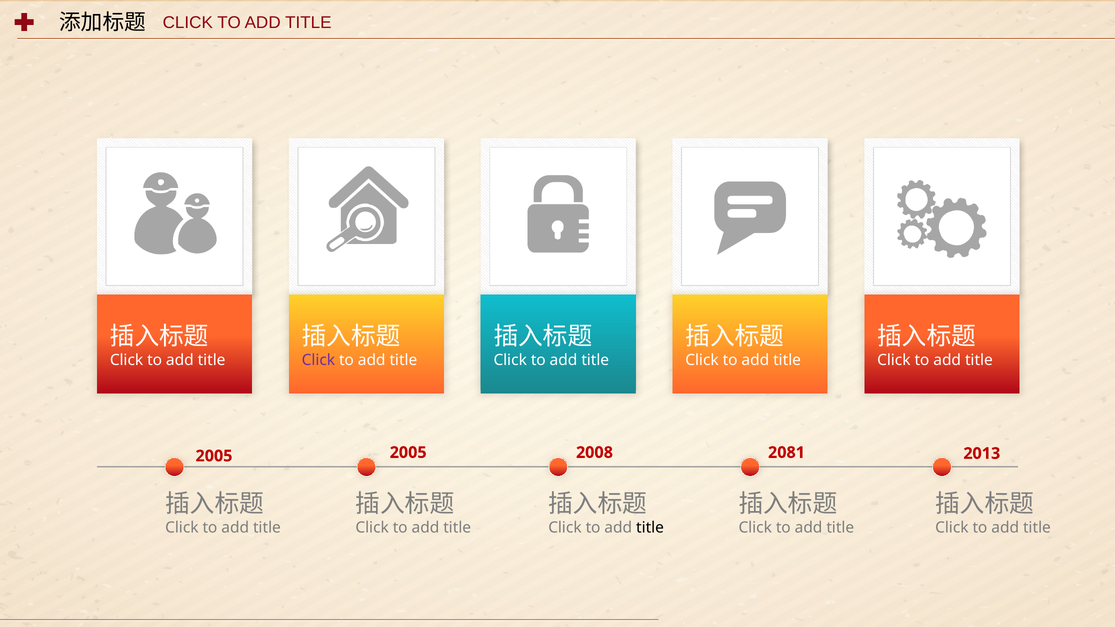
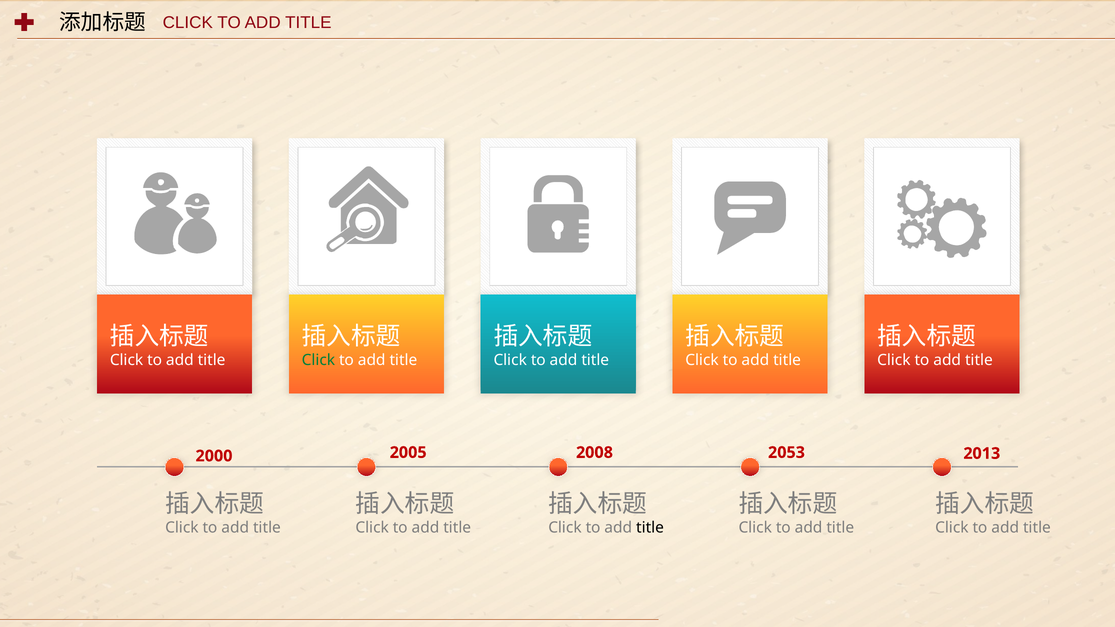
Click at (318, 360) colour: purple -> green
2081: 2081 -> 2053
2005 at (214, 456): 2005 -> 2000
